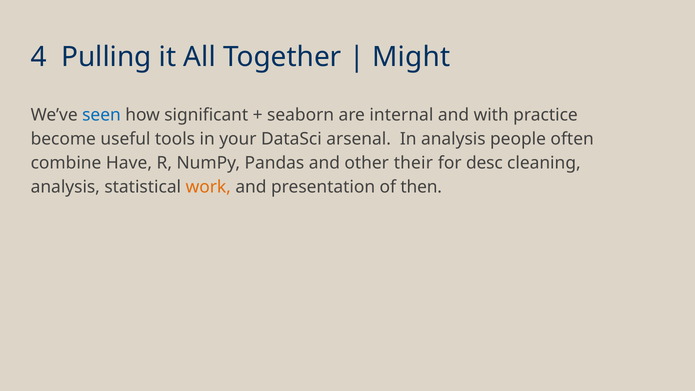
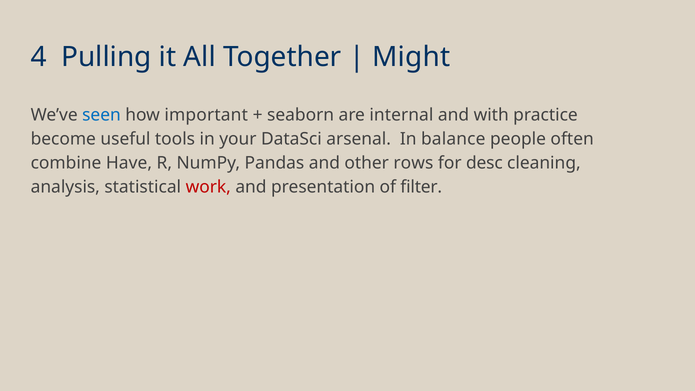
significant: significant -> important
In analysis: analysis -> balance
their: their -> rows
work colour: orange -> red
then: then -> filter
